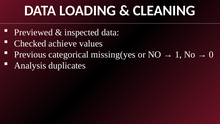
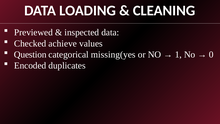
Previous: Previous -> Question
Analysis: Analysis -> Encoded
